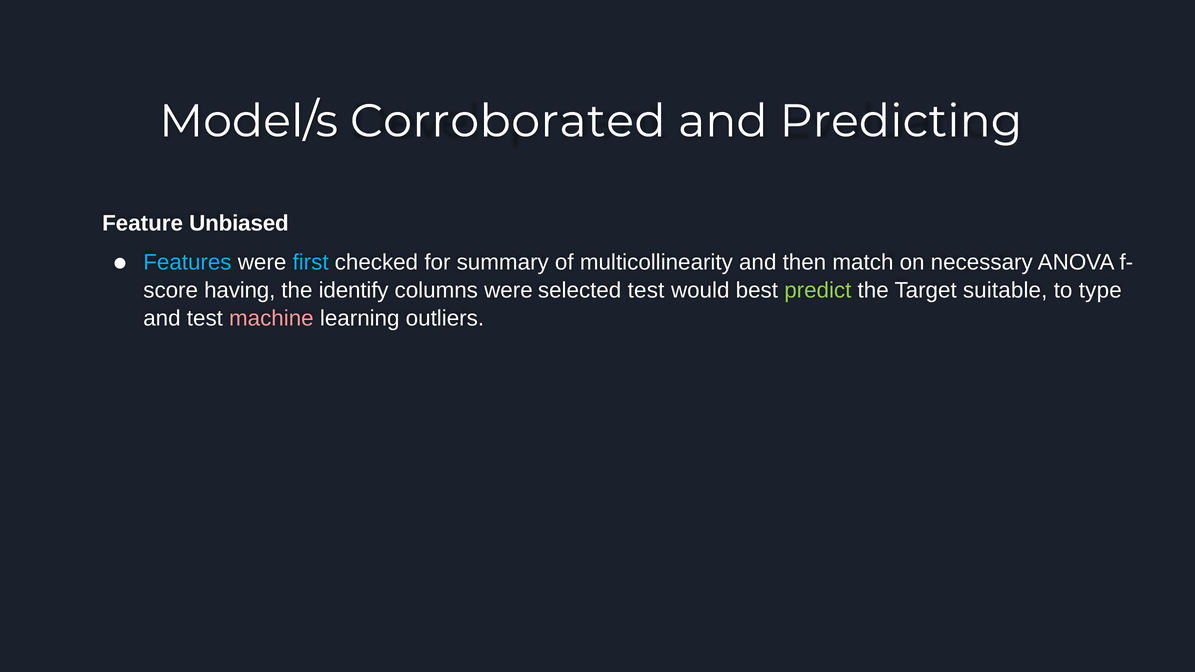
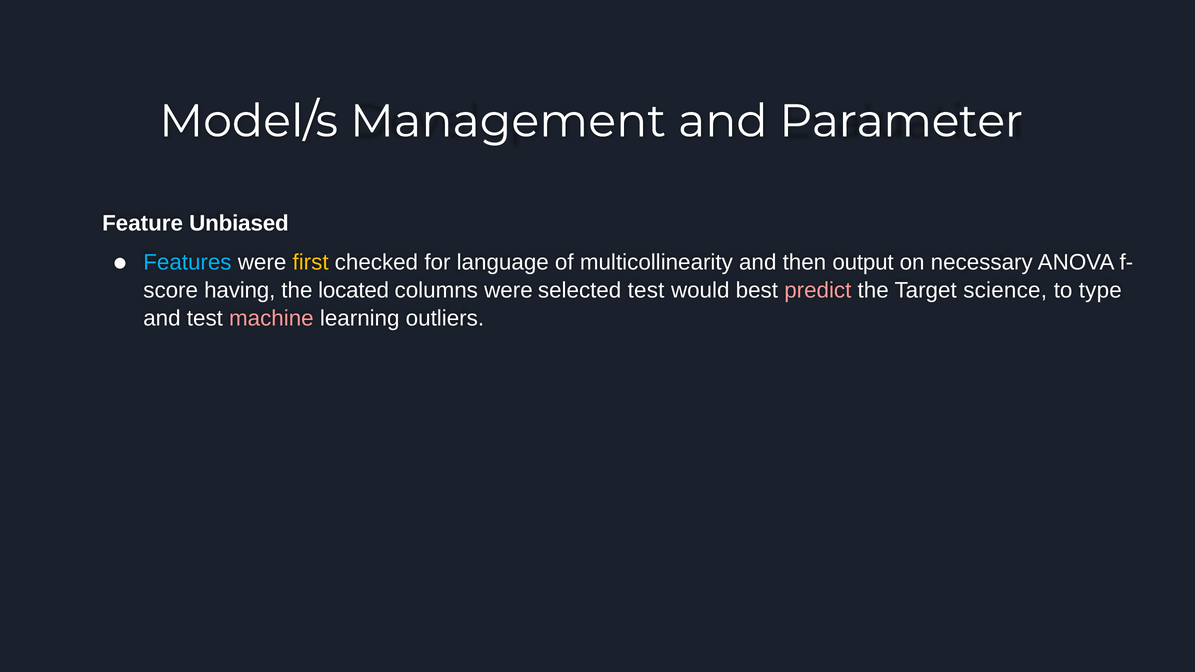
Corroborated: Corroborated -> Management
Predicting: Predicting -> Parameter
first colour: light blue -> yellow
summary: summary -> language
match: match -> output
identify: identify -> located
predict colour: light green -> pink
suitable: suitable -> science
